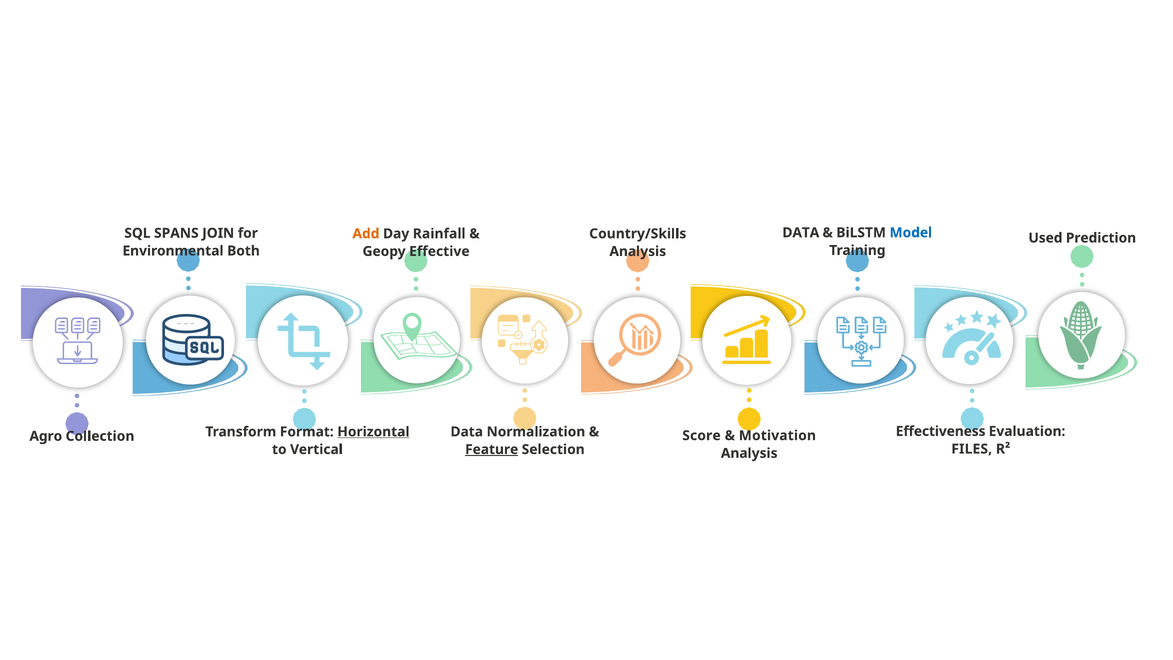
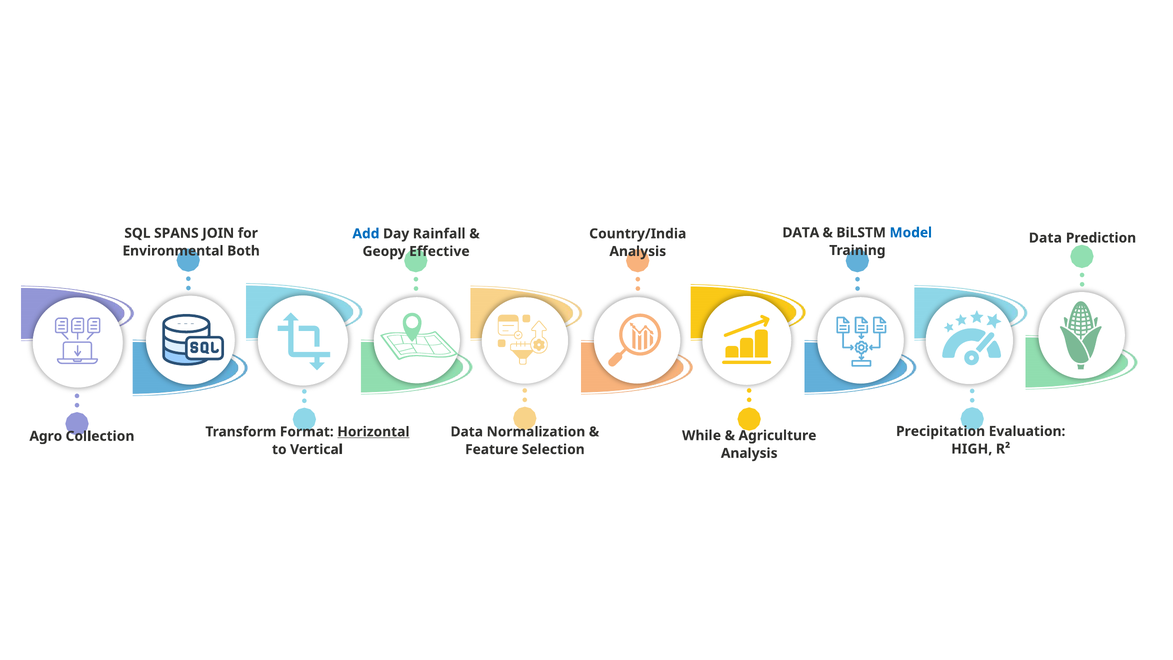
Add colour: orange -> blue
Country/Skills: Country/Skills -> Country/India
Used at (1045, 238): Used -> Data
Effectiveness: Effectiveness -> Precipitation
Score: Score -> While
Motivation: Motivation -> Agriculture
FILES: FILES -> HIGH
Feature underline: present -> none
